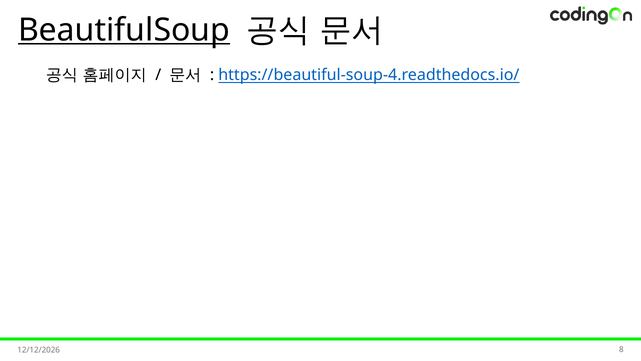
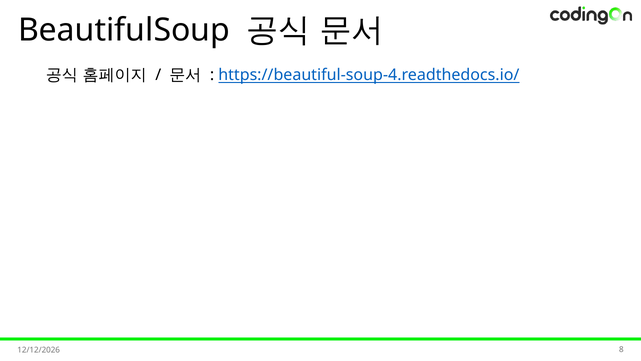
BeautifulSoup underline: present -> none
